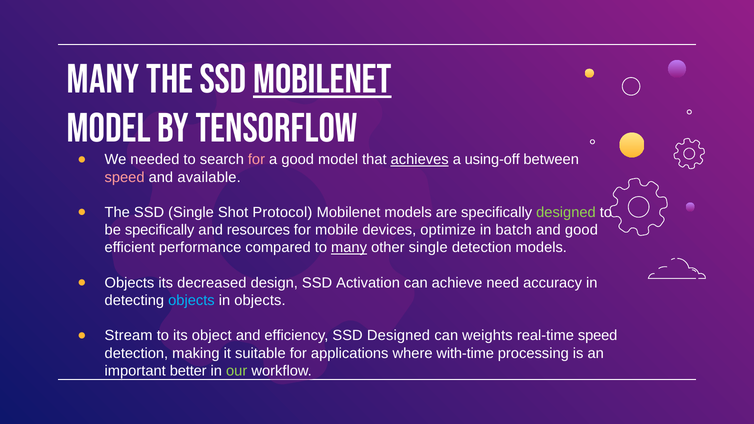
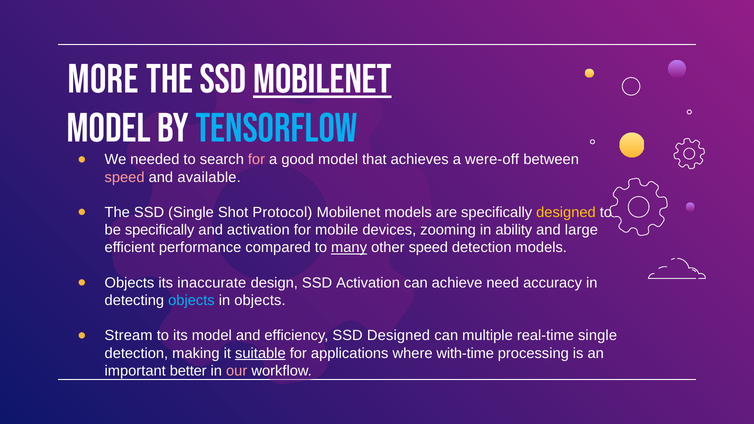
Many at (103, 79): Many -> More
TensorFlow colour: white -> light blue
achieves underline: present -> none
using-off: using-off -> were-off
designed at (566, 212) colour: light green -> yellow
and resources: resources -> activation
optimize: optimize -> zooming
batch: batch -> ability
and good: good -> large
other single: single -> speed
decreased: decreased -> inaccurate
its object: object -> model
weights: weights -> multiple
real-time speed: speed -> single
suitable underline: none -> present
our colour: light green -> pink
